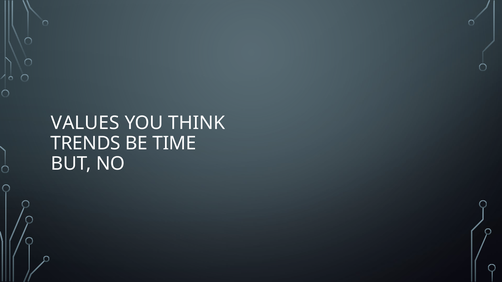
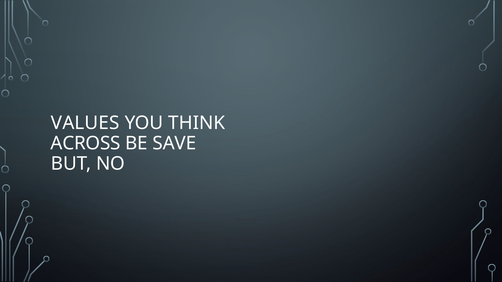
TRENDS: TRENDS -> ACROSS
TIME: TIME -> SAVE
